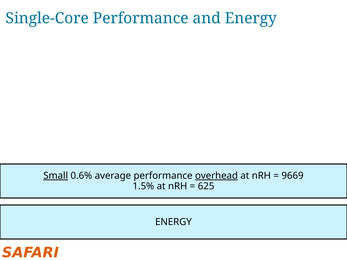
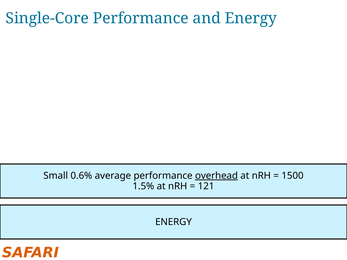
Small underline: present -> none
9669: 9669 -> 1500
625: 625 -> 121
